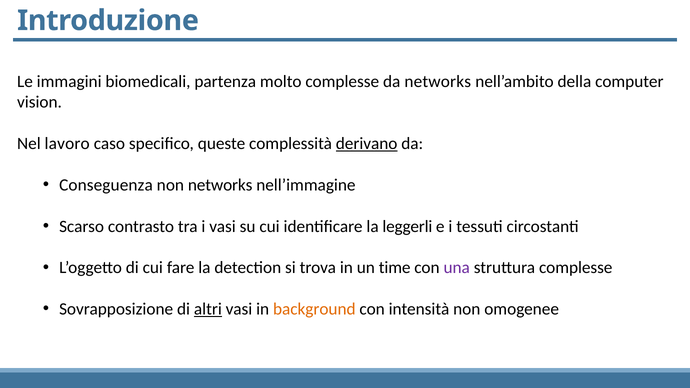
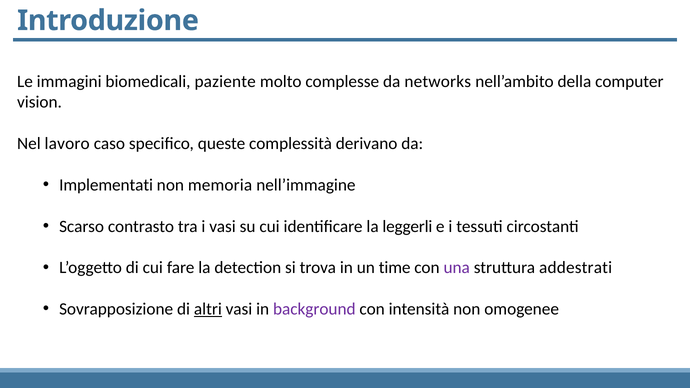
partenza: partenza -> paziente
derivano underline: present -> none
Conseguenza: Conseguenza -> Implementati
non networks: networks -> memoria
struttura complesse: complesse -> addestrati
background colour: orange -> purple
